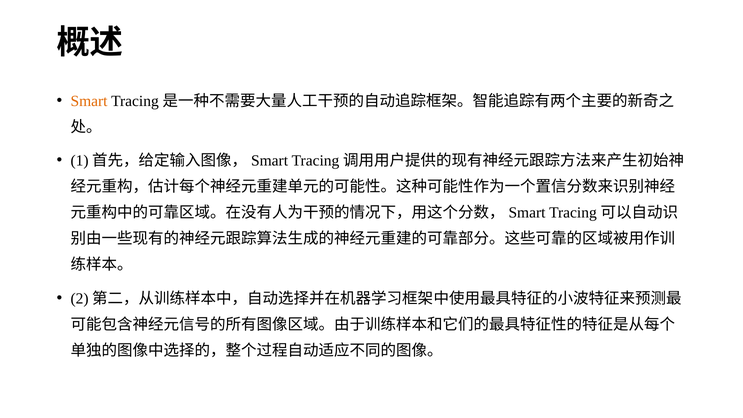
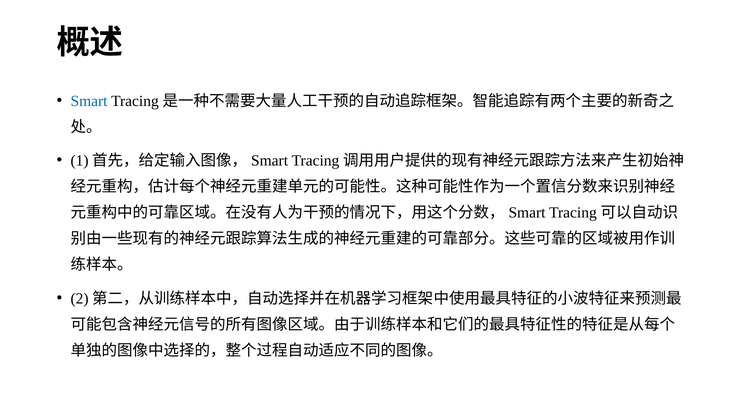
Smart colour: orange -> blue
